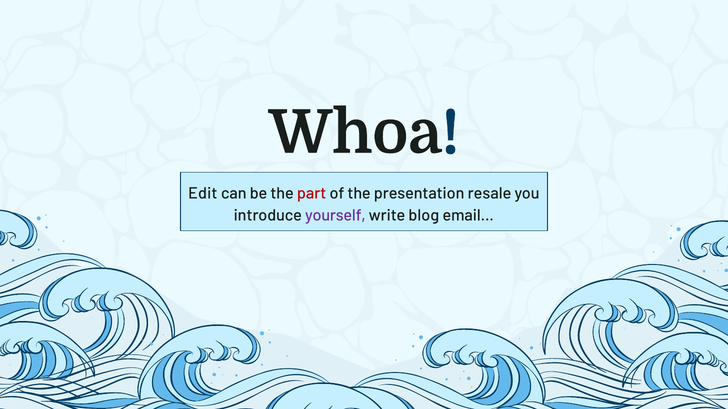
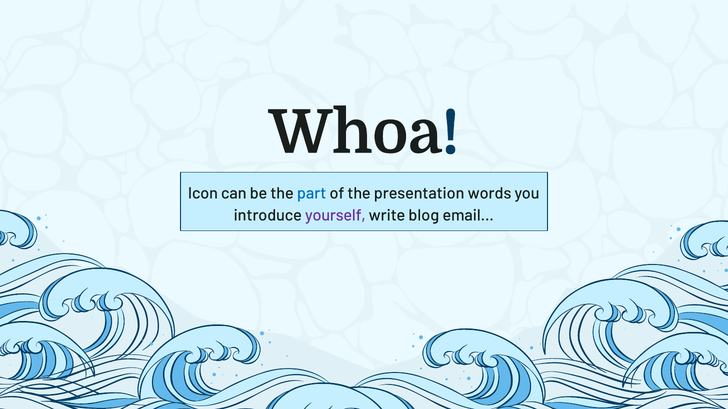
Edit: Edit -> Icon
part colour: red -> blue
resale: resale -> words
